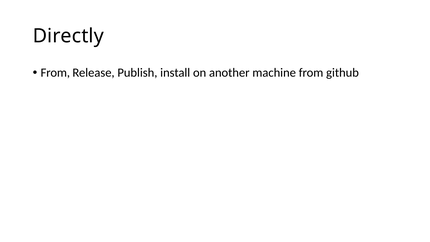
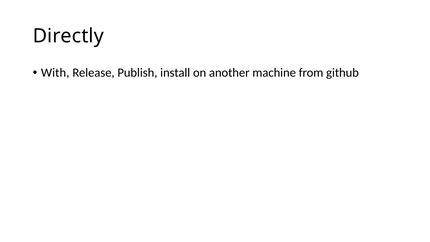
From at (55, 73): From -> With
